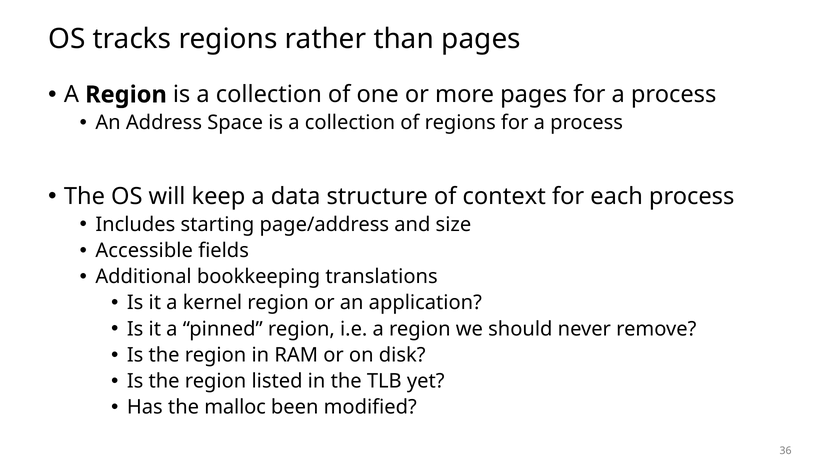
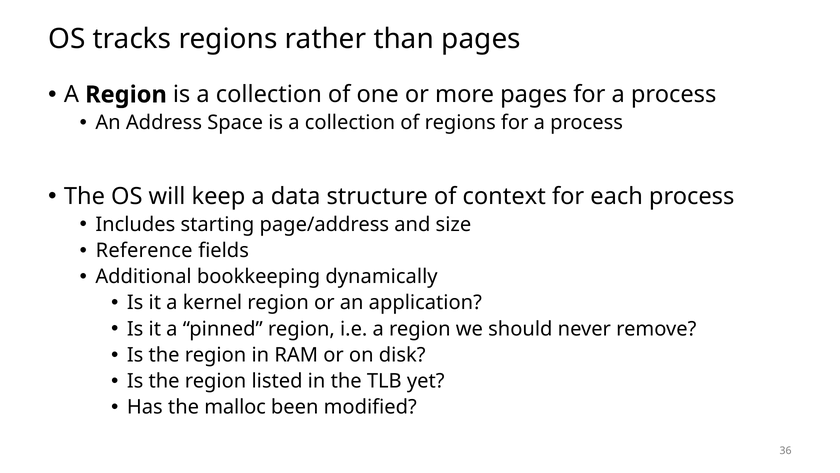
Accessible: Accessible -> Reference
translations: translations -> dynamically
